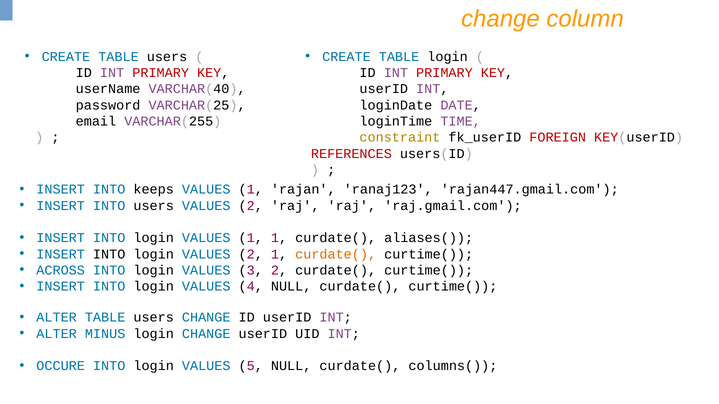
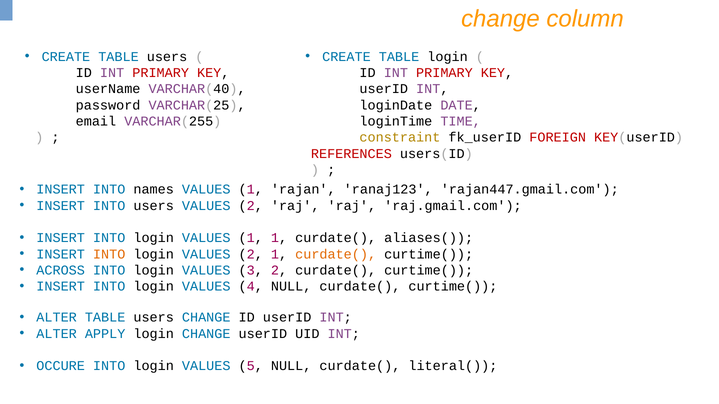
keeps: keeps -> names
INTO at (109, 254) colour: black -> orange
MINUS: MINUS -> APPLY
columns(: columns( -> literal(
